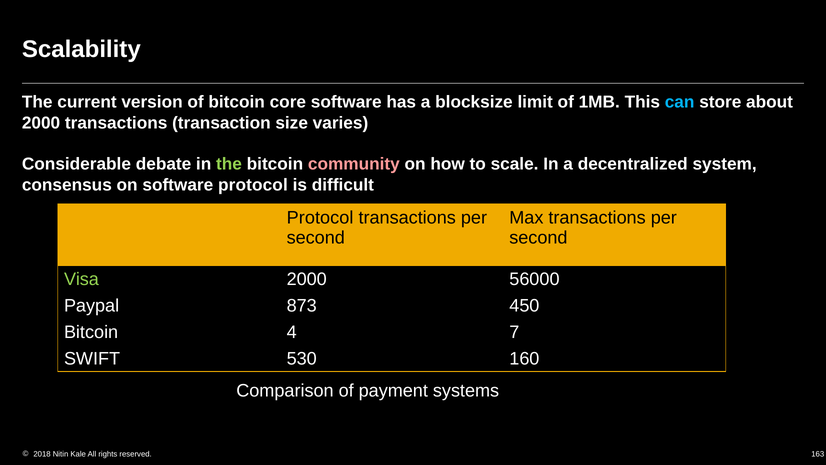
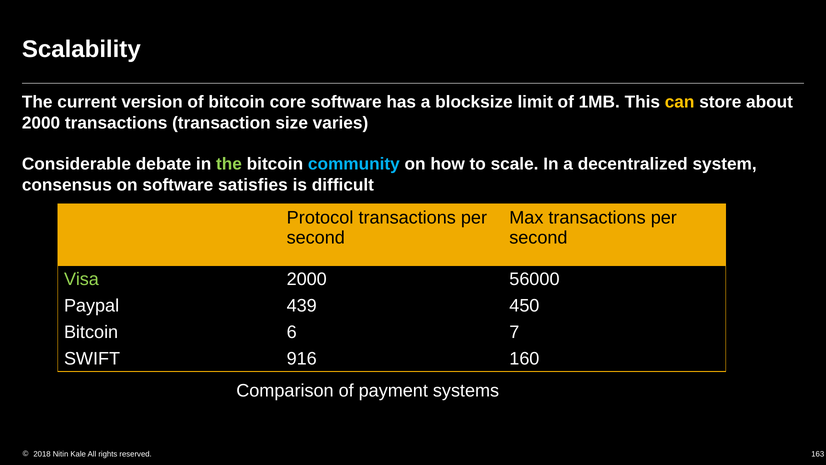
can colour: light blue -> yellow
community colour: pink -> light blue
software protocol: protocol -> satisfies
873: 873 -> 439
4: 4 -> 6
530: 530 -> 916
